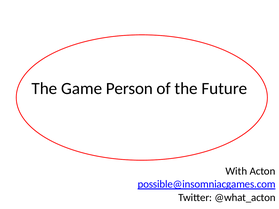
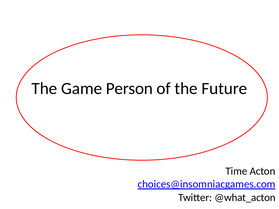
With: With -> Time
possible@insomniacgames.com: possible@insomniacgames.com -> choices@insomniacgames.com
